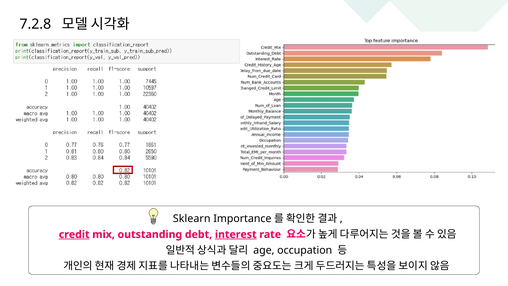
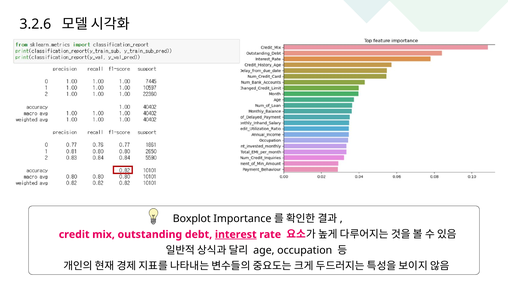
7.2.8: 7.2.8 -> 3.2.6
Sklearn: Sklearn -> Boxplot
credit underline: present -> none
